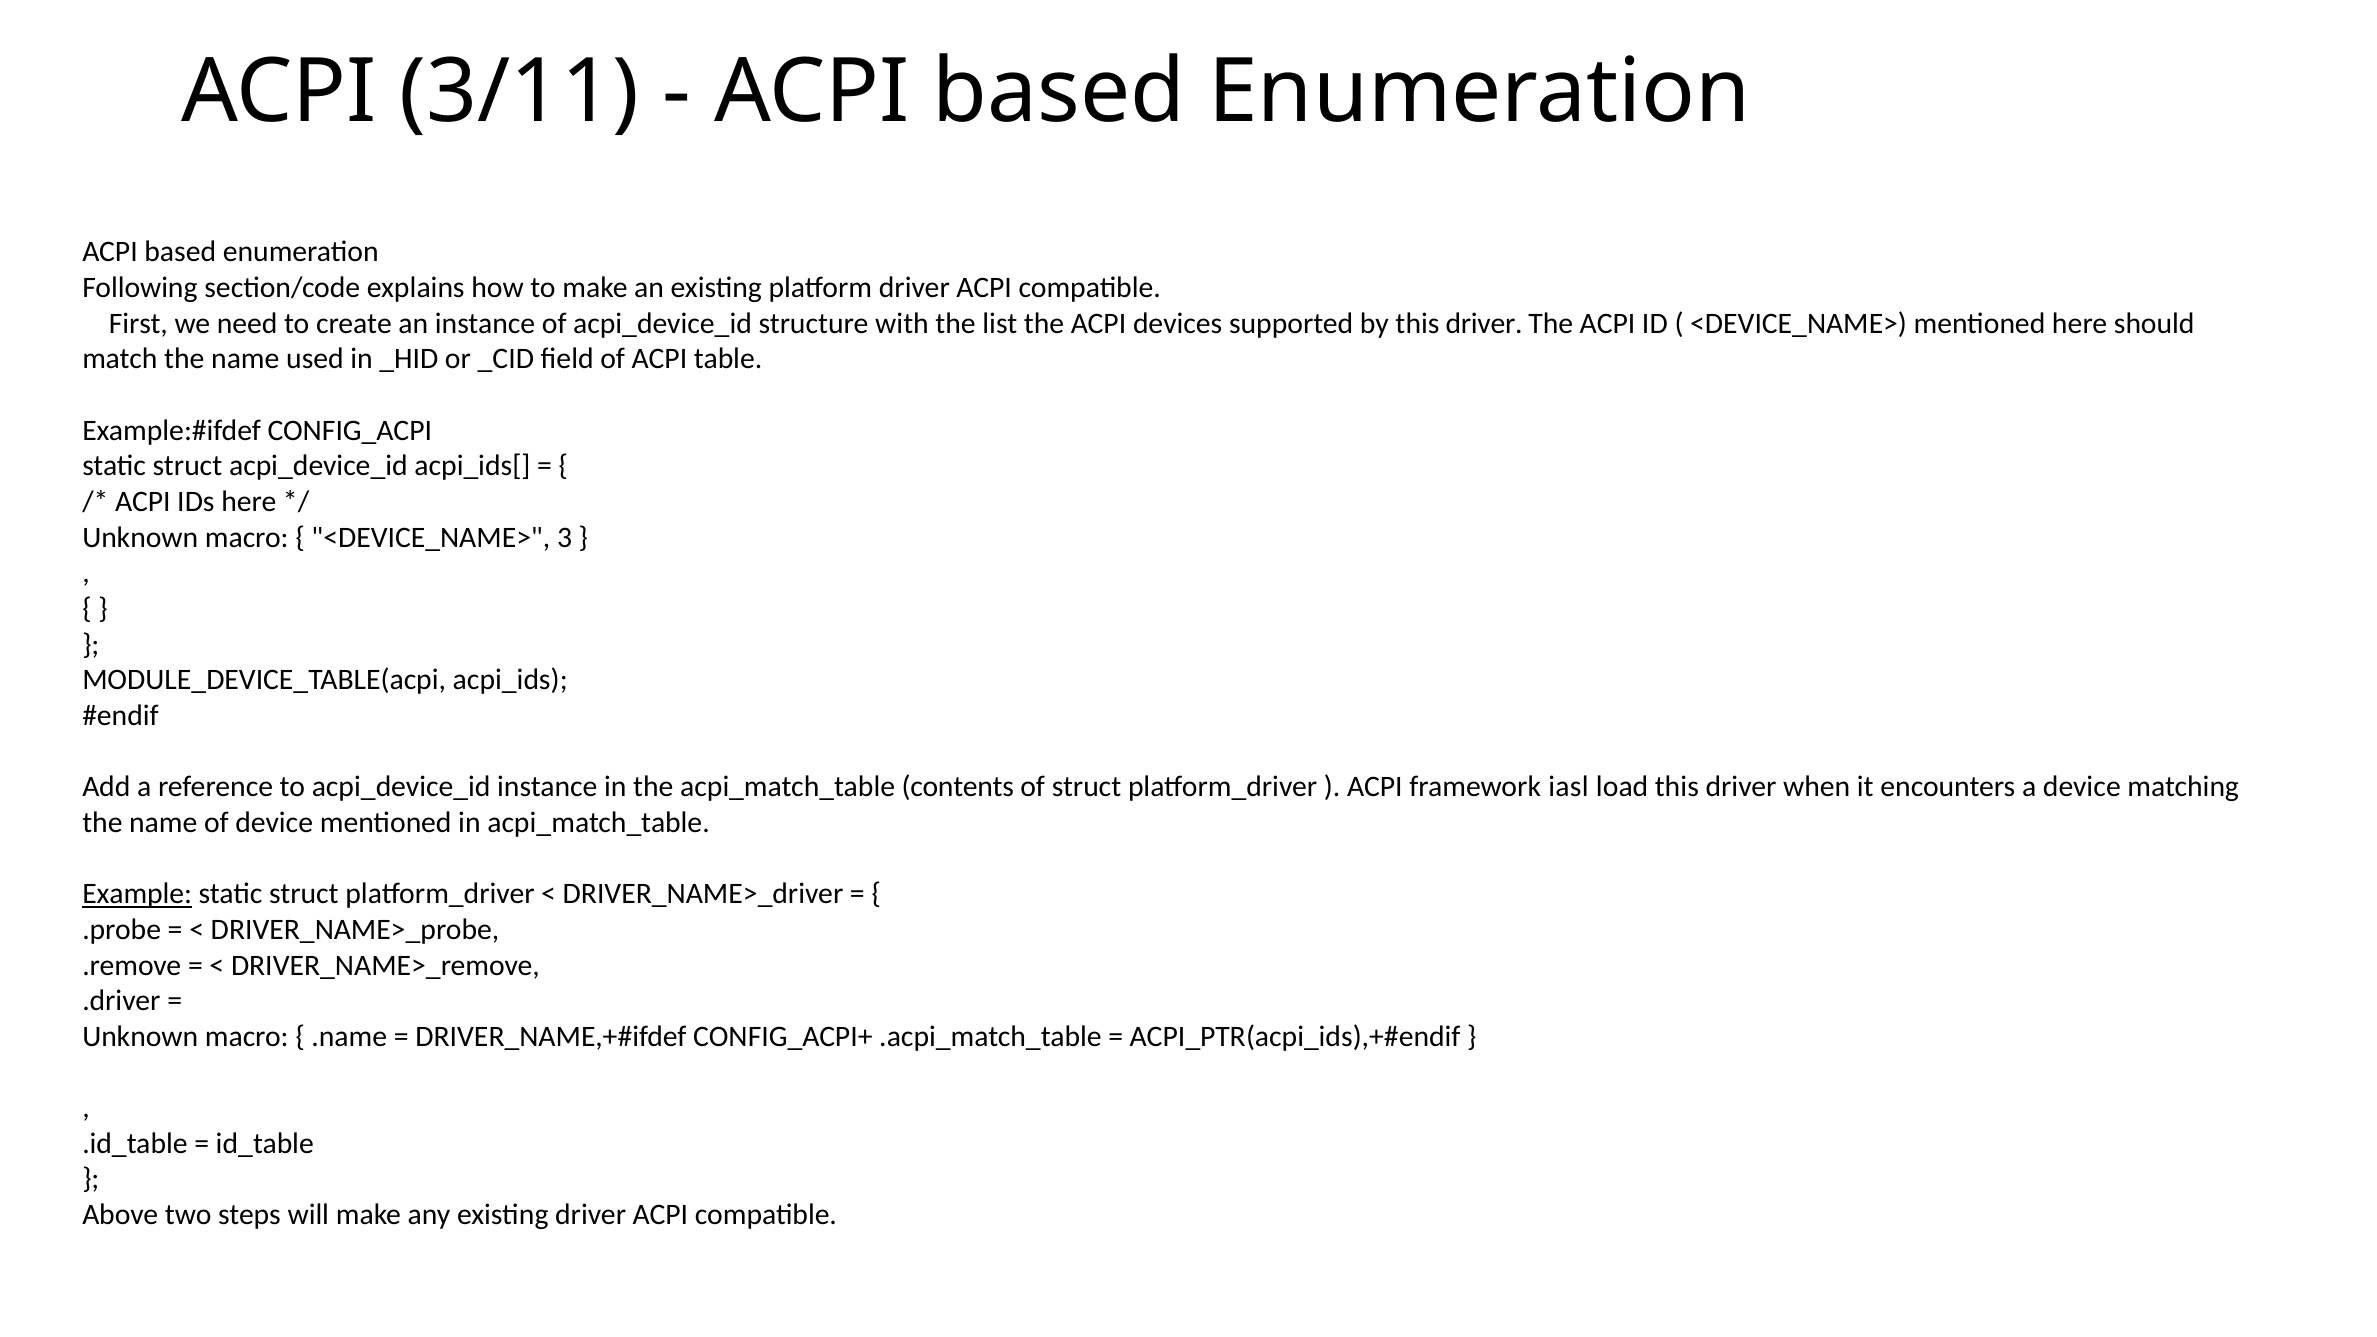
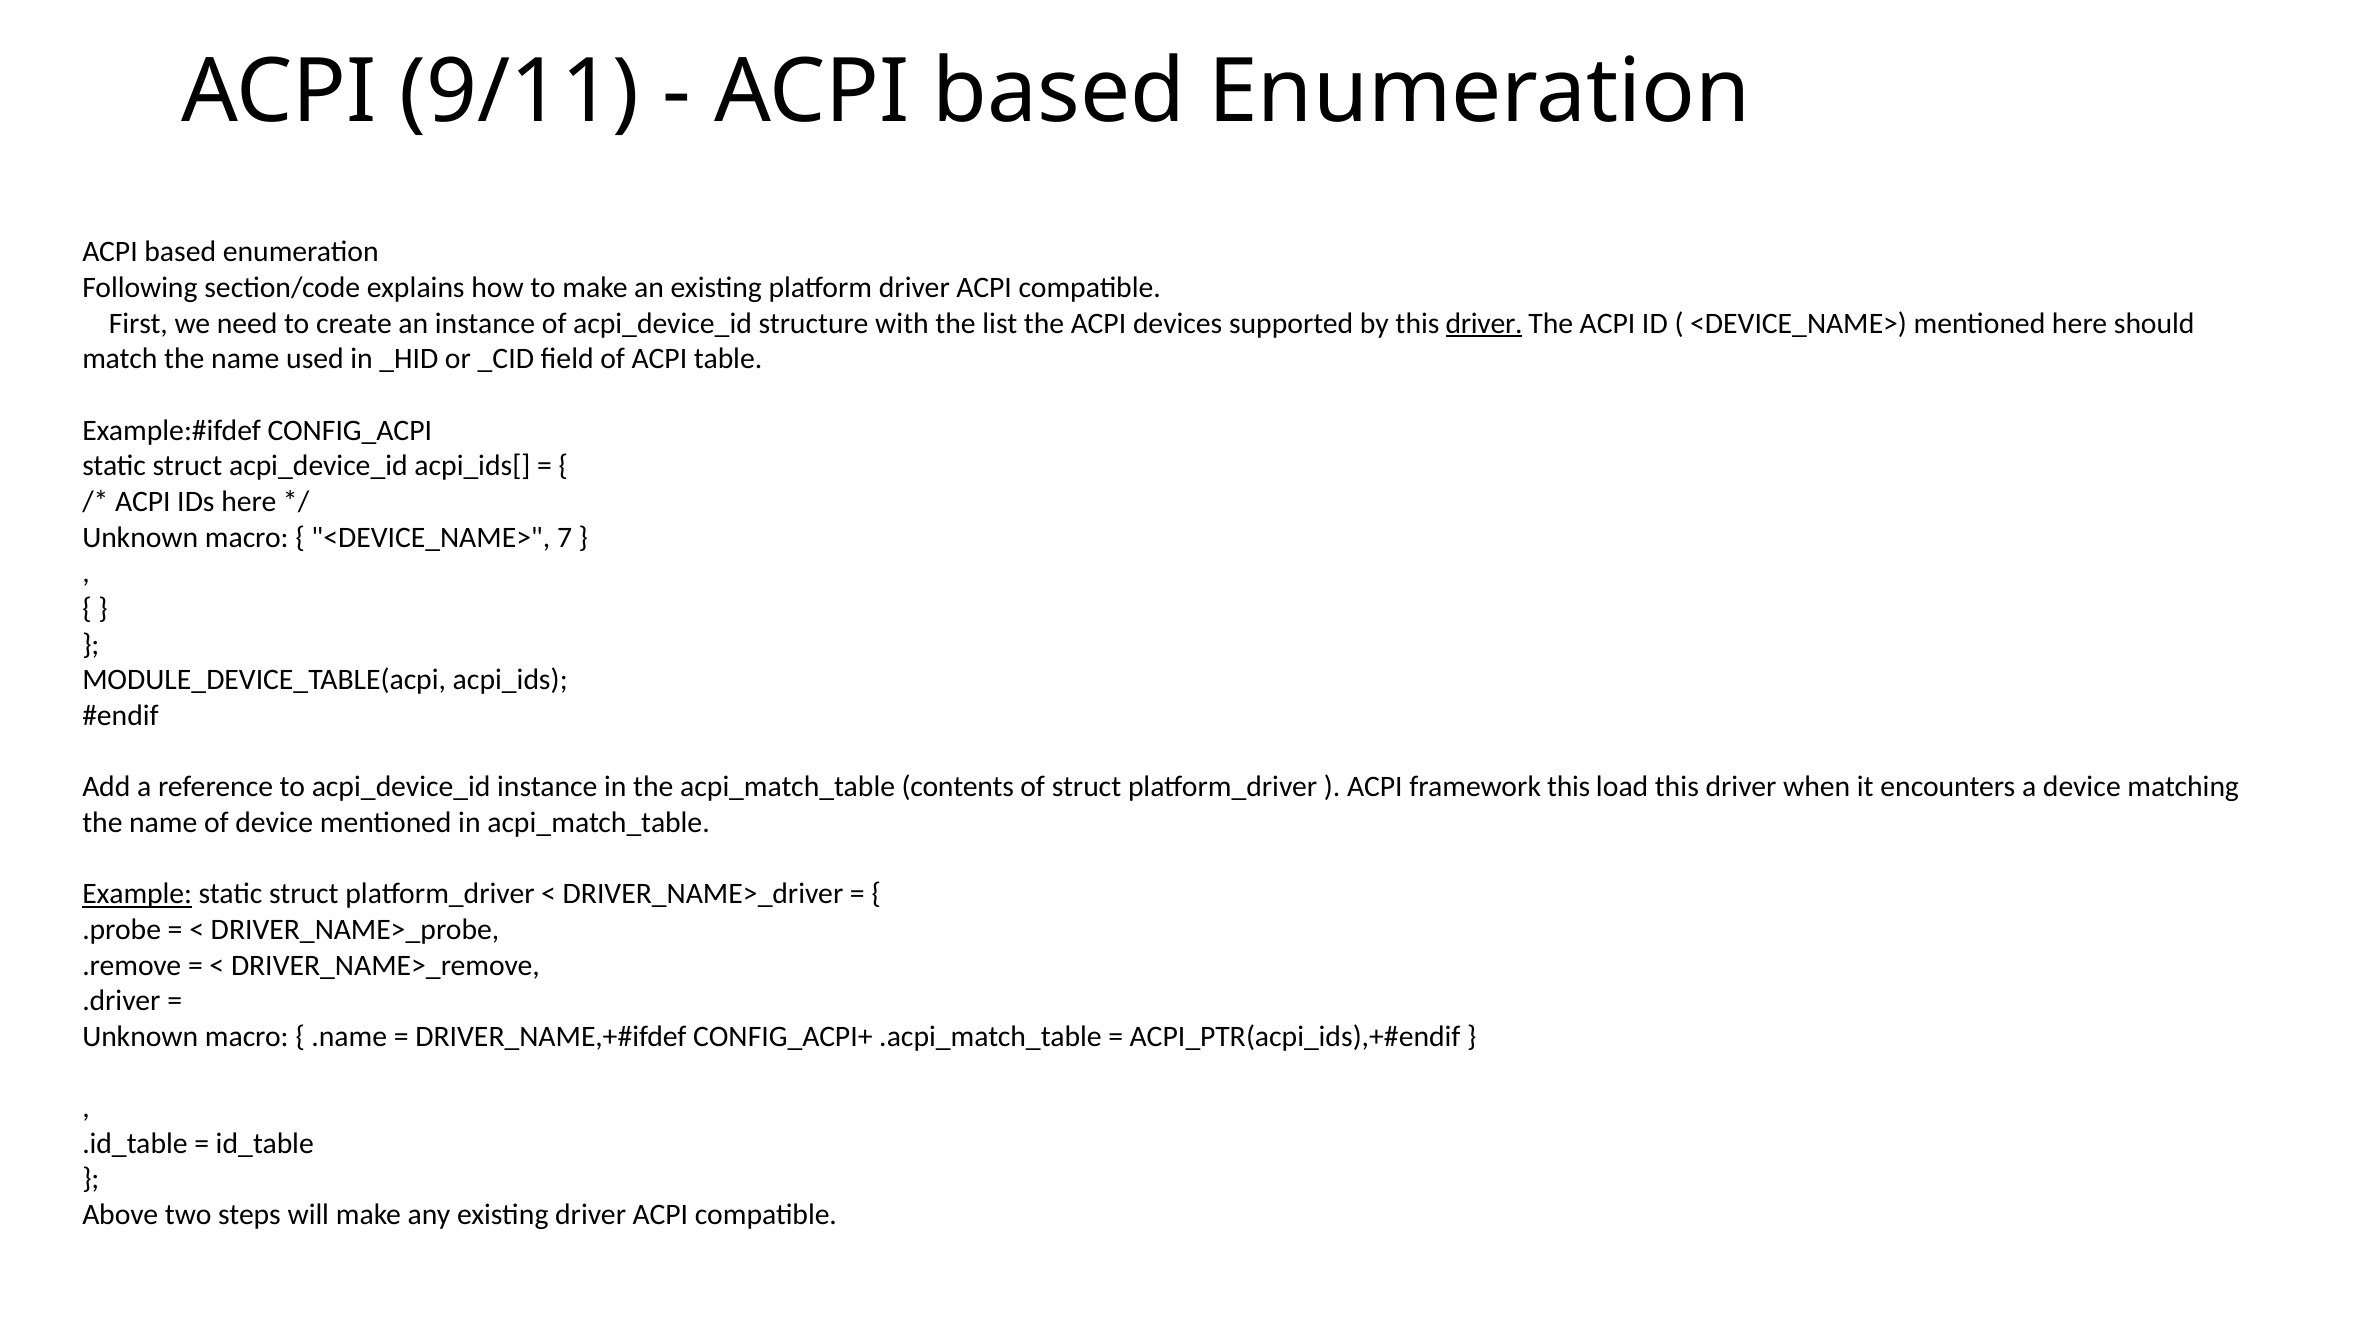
3/11: 3/11 -> 9/11
driver at (1484, 324) underline: none -> present
3: 3 -> 7
framework iasl: iasl -> this
